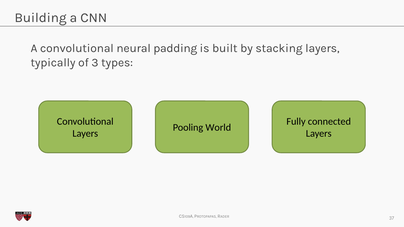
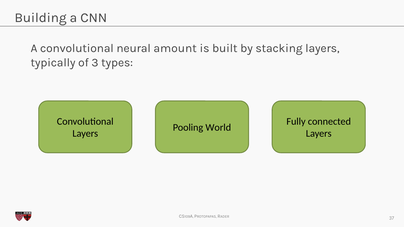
padding: padding -> amount
